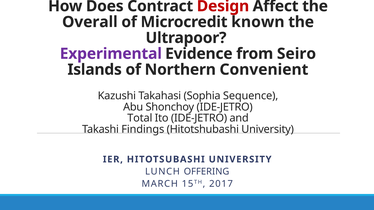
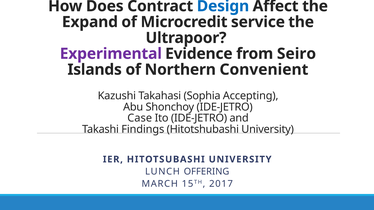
Design colour: red -> blue
Overall: Overall -> Expand
known: known -> service
Sequence: Sequence -> Accepting
Total: Total -> Case
